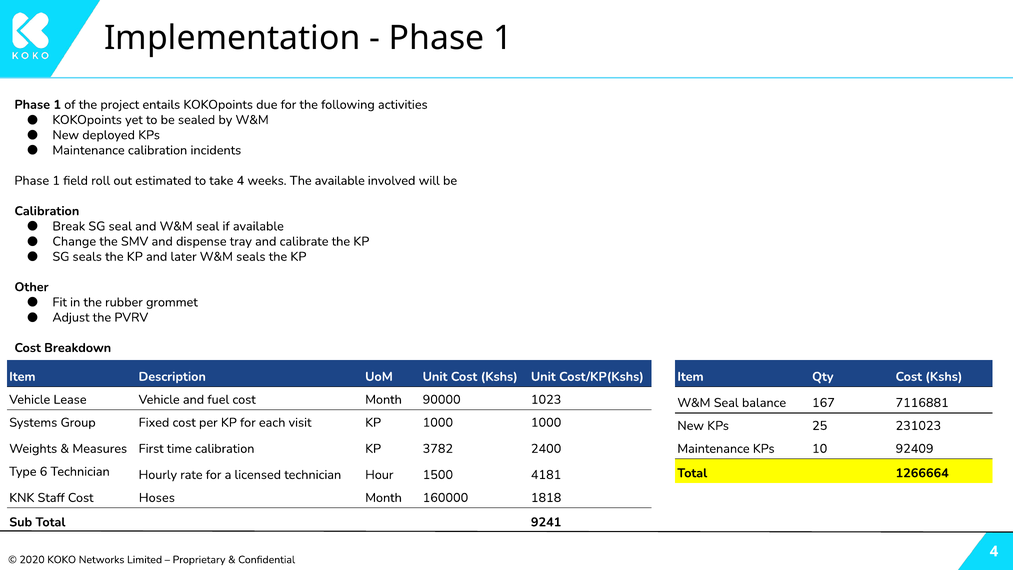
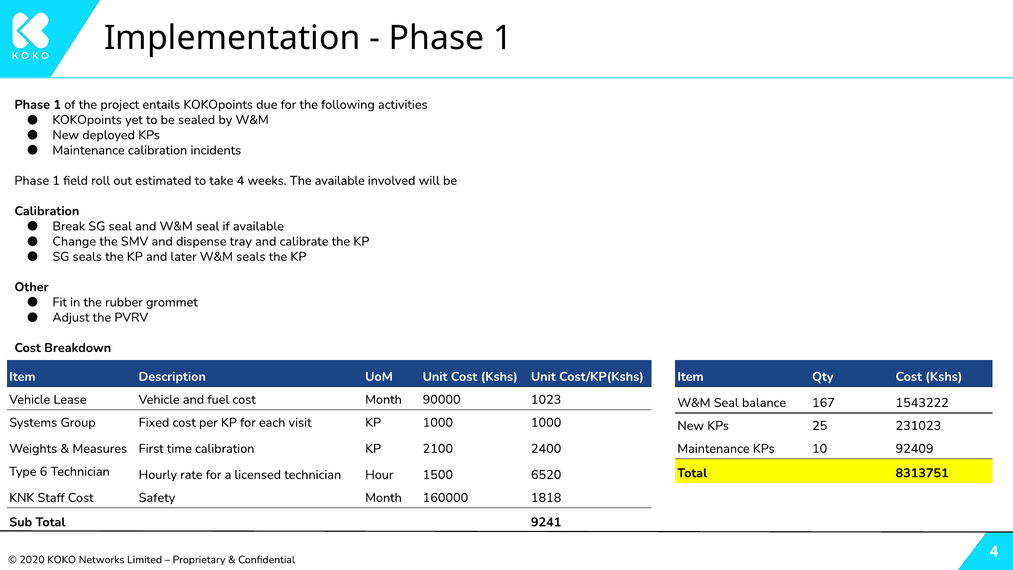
7116881: 7116881 -> 1543222
3782: 3782 -> 2100
4181: 4181 -> 6520
1266664: 1266664 -> 8313751
Hoses: Hoses -> Safety
